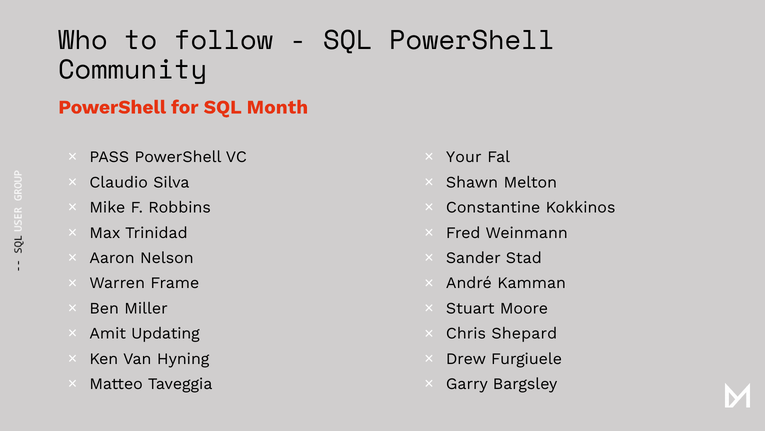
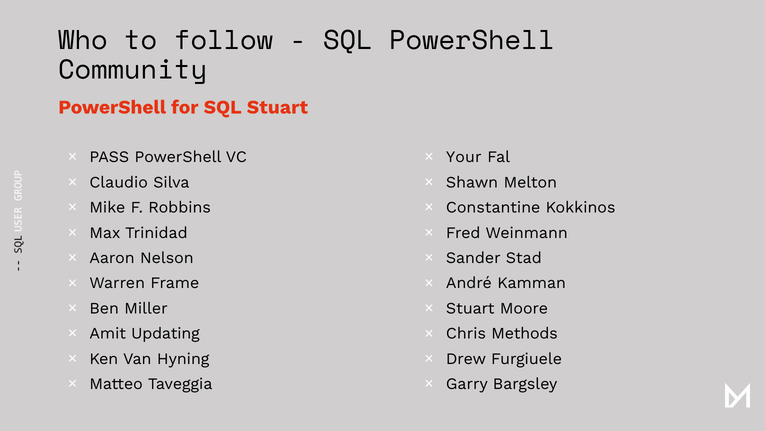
SQL Month: Month -> Stuart
Shepard: Shepard -> Methods
